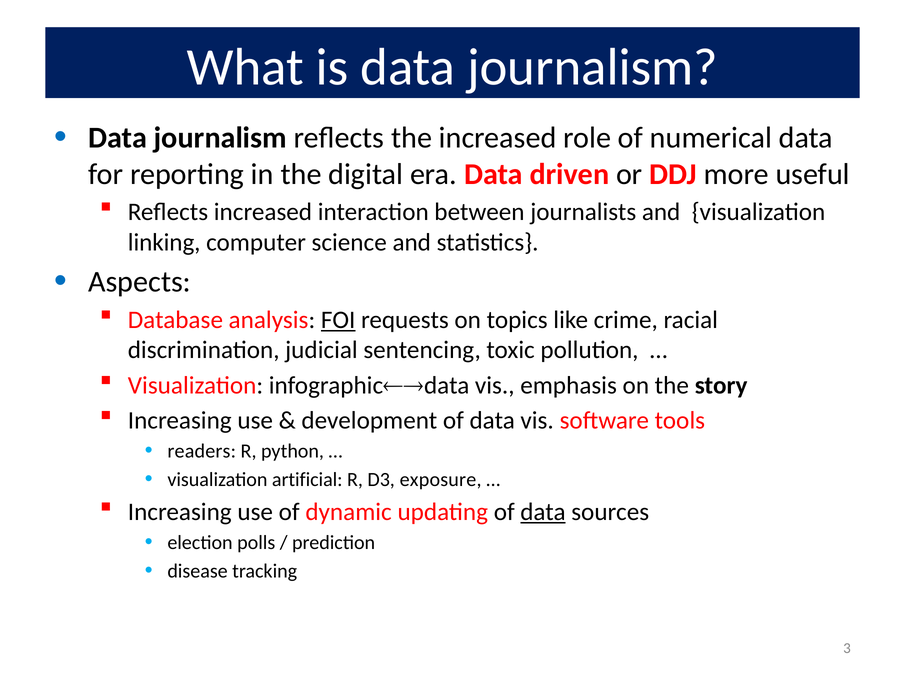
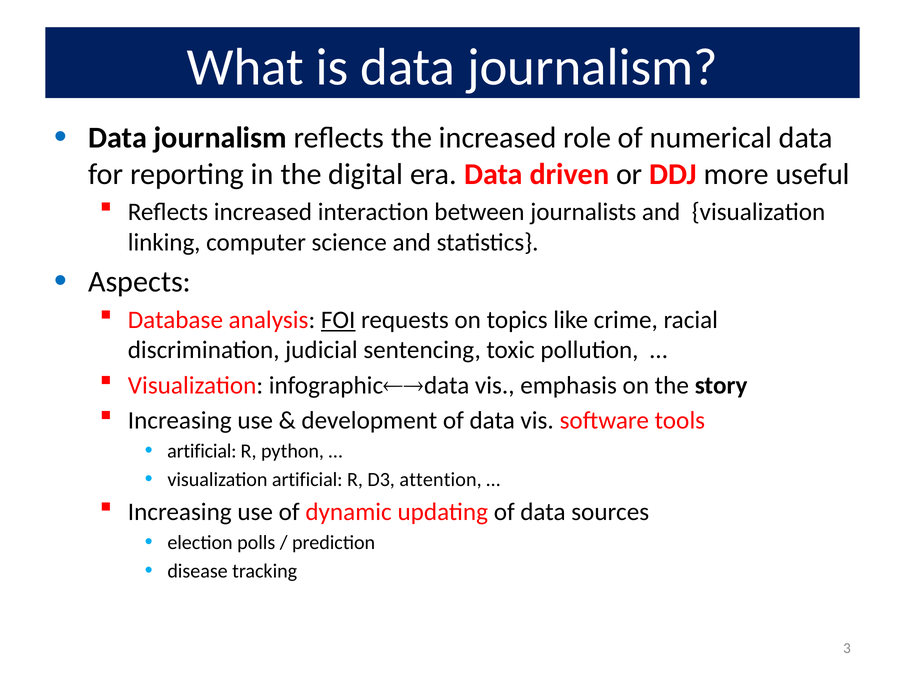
readers at (202, 451): readers -> artificial
exposure: exposure -> attention
data at (543, 512) underline: present -> none
